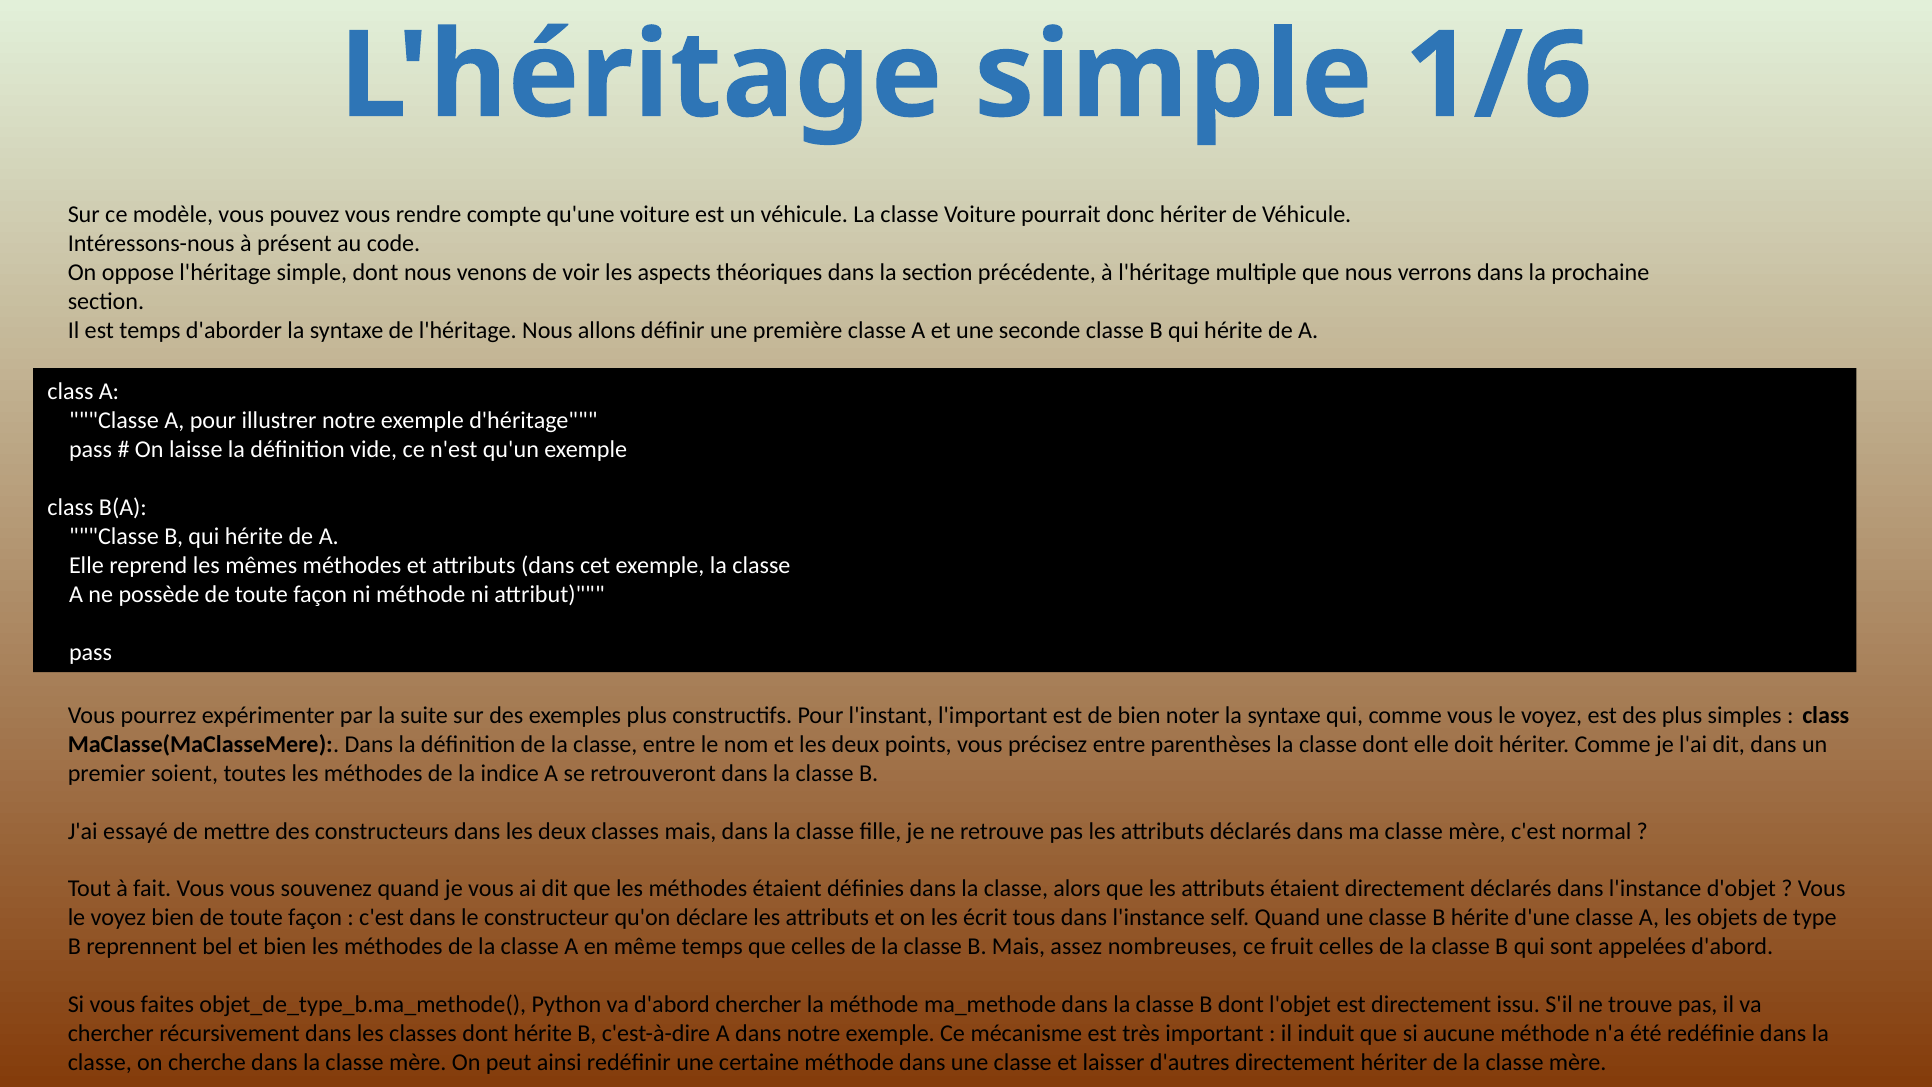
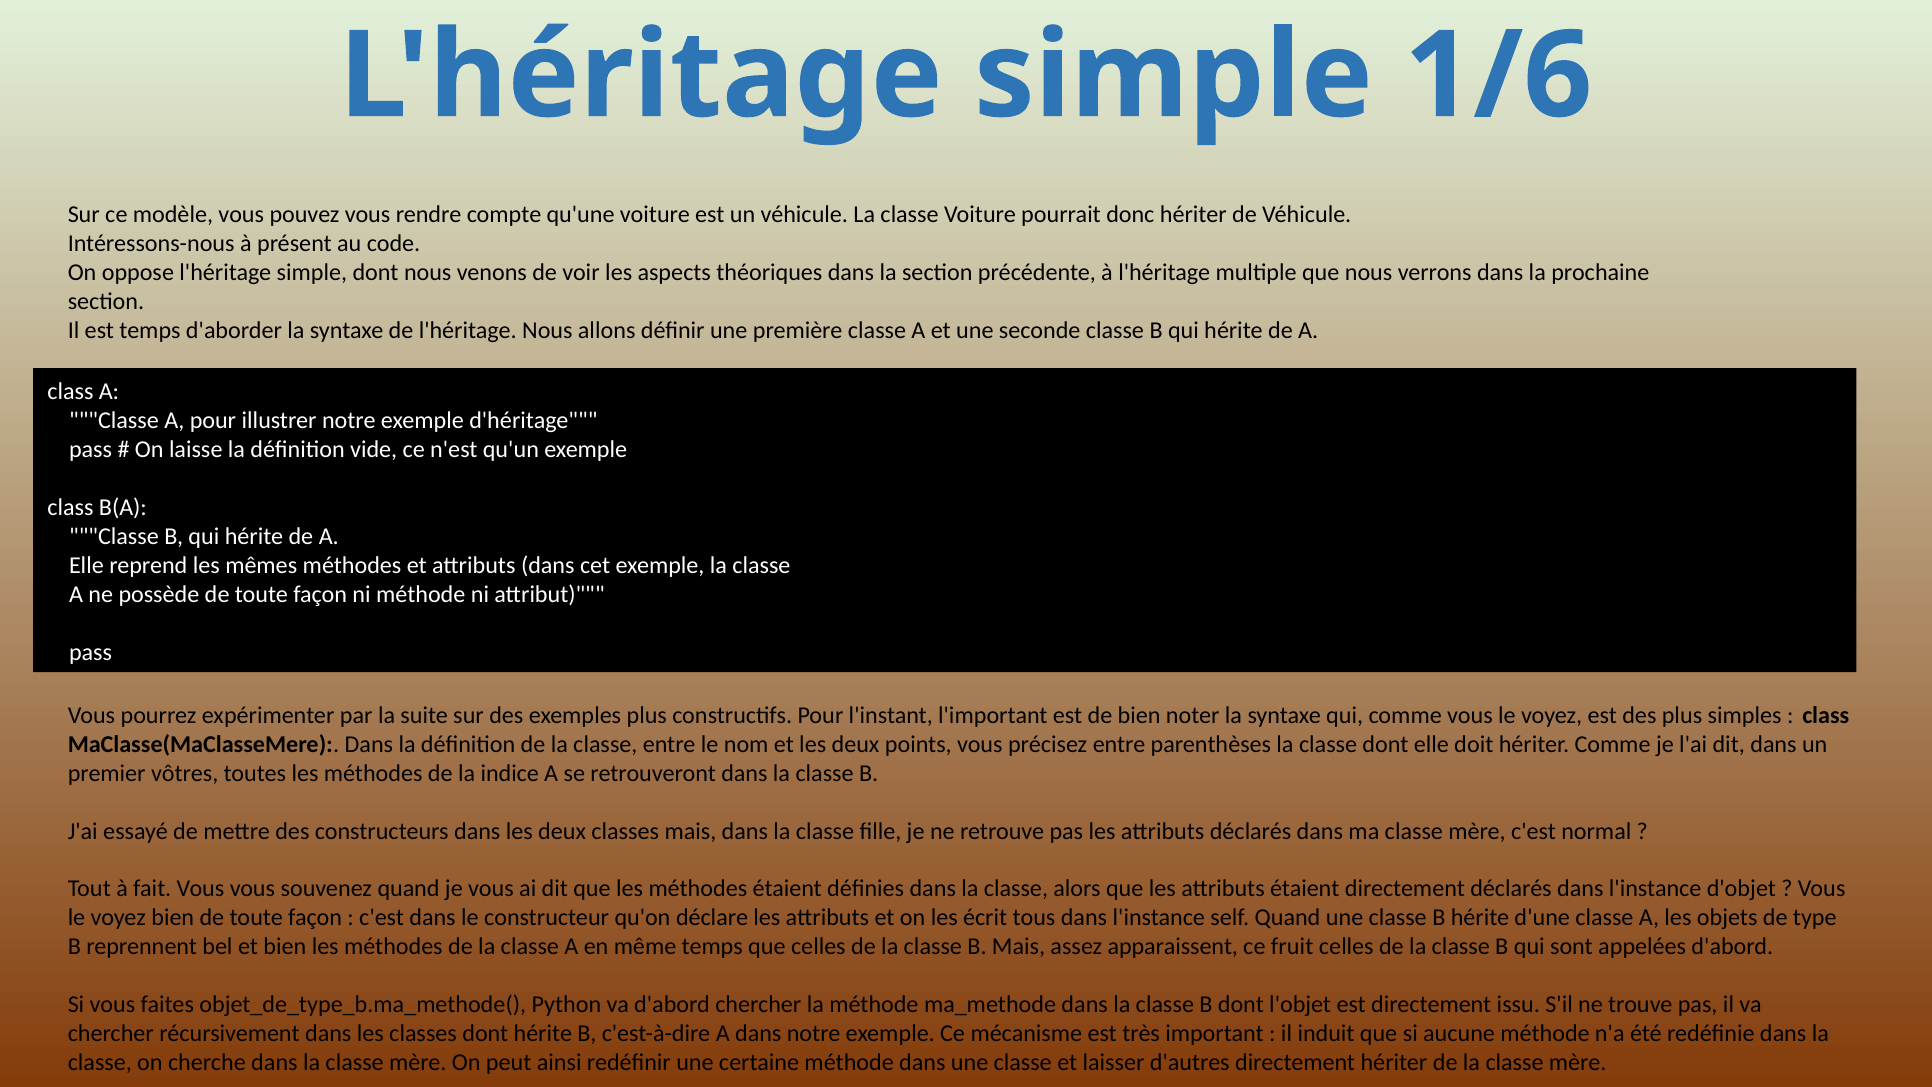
soient: soient -> vôtres
nombreuses: nombreuses -> apparaissent
